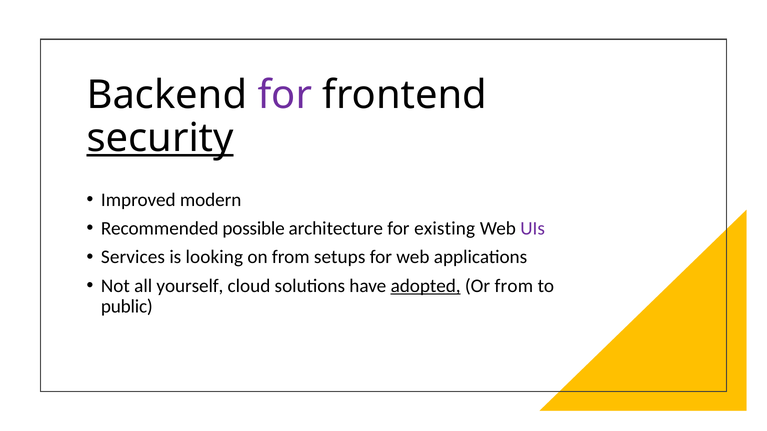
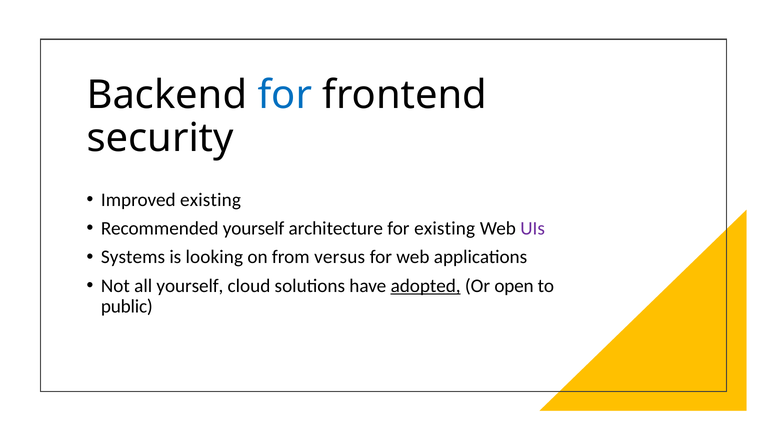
for at (285, 95) colour: purple -> blue
security underline: present -> none
Improved modern: modern -> existing
Recommended possible: possible -> yourself
Services: Services -> Systems
setups: setups -> versus
Or from: from -> open
